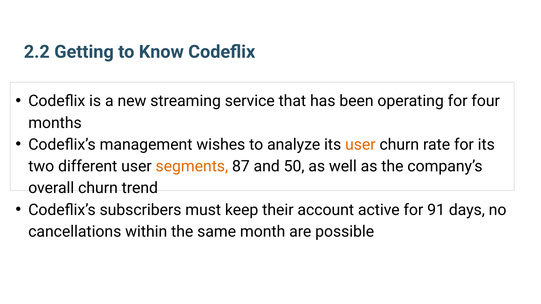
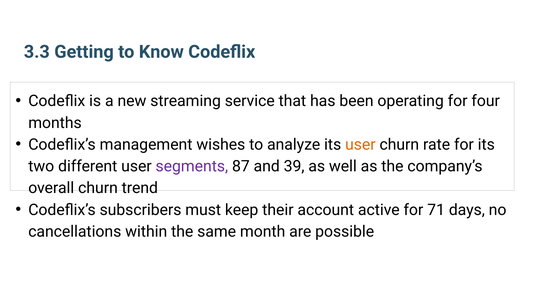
2.2: 2.2 -> 3.3
segments colour: orange -> purple
50: 50 -> 39
91: 91 -> 71
